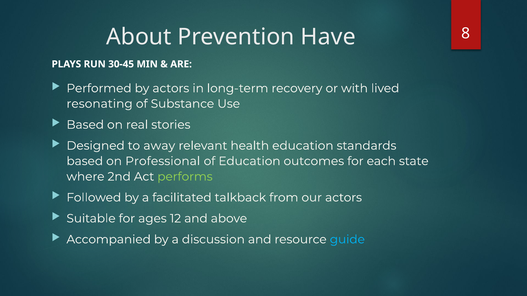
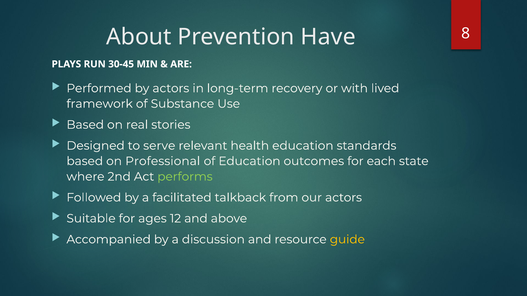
resonating: resonating -> framework
away: away -> serve
guide colour: light blue -> yellow
